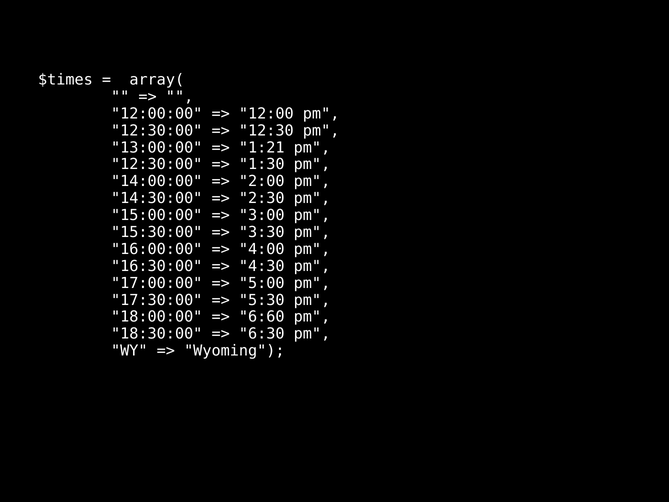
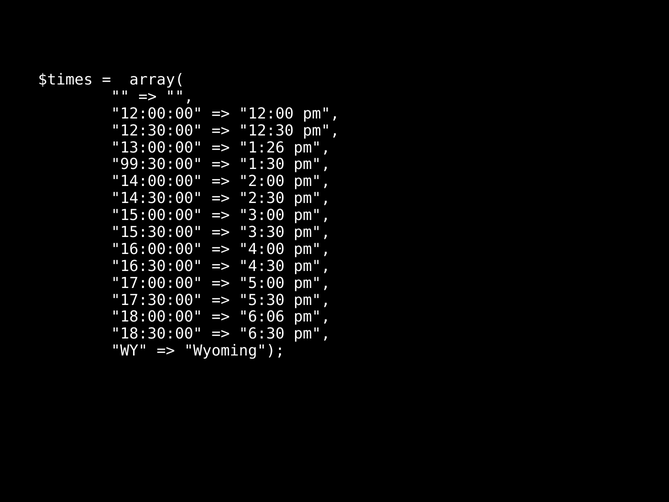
1:21: 1:21 -> 1:26
12:30:00 at (157, 165): 12:30:00 -> 99:30:00
6:60: 6:60 -> 6:06
